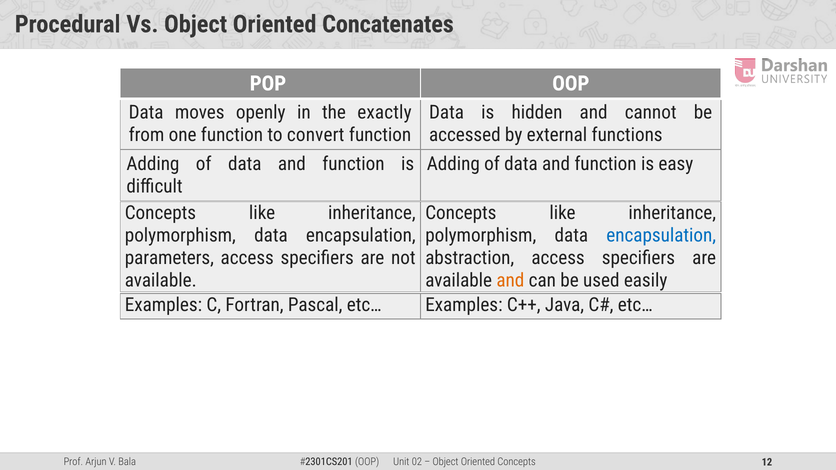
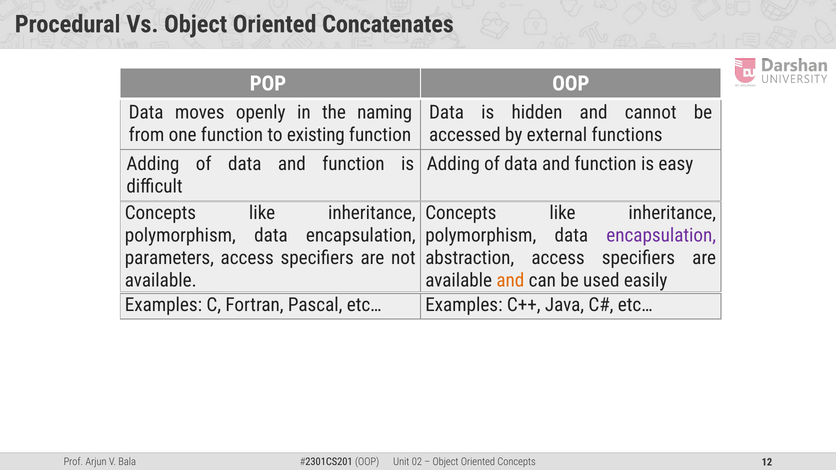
exactly: exactly -> naming
convert: convert -> existing
encapsulation at (661, 236) colour: blue -> purple
